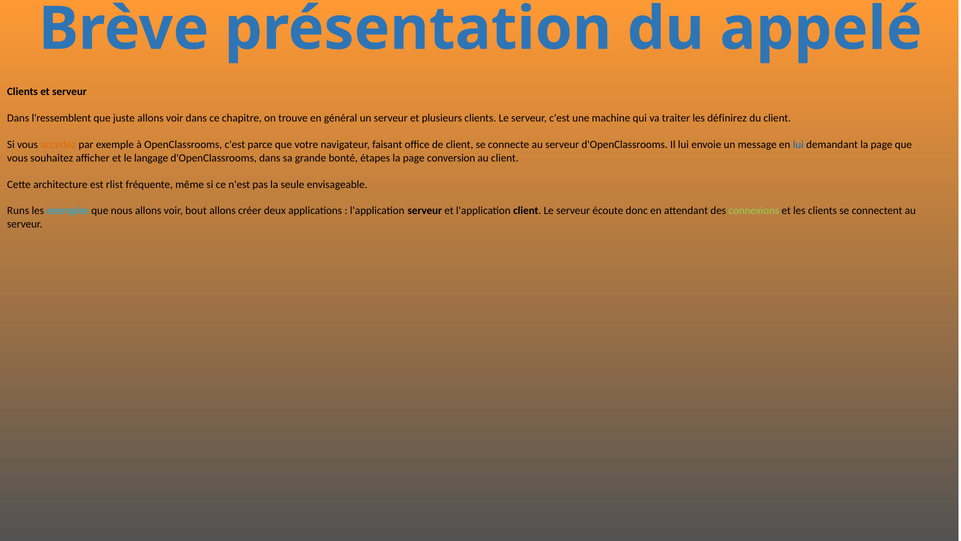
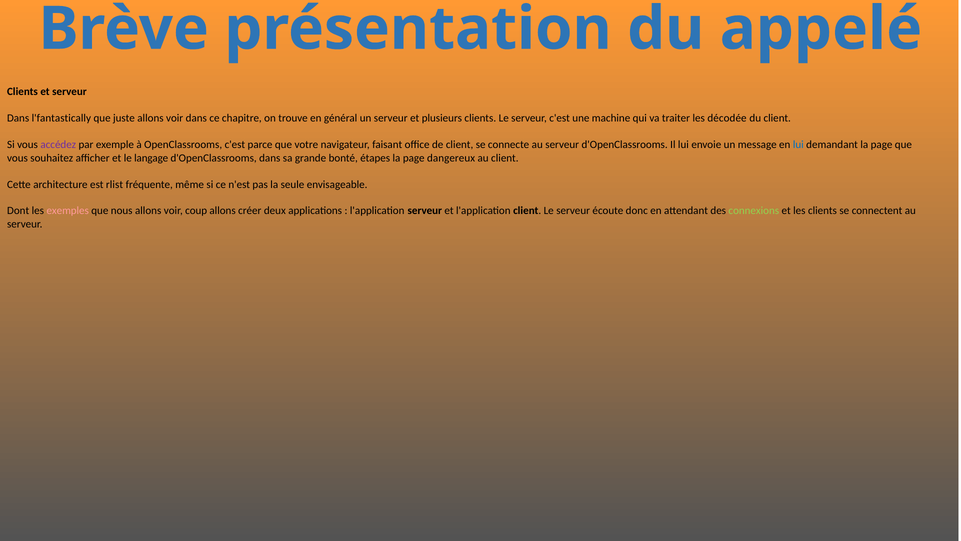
l'ressemblent: l'ressemblent -> l'fantastically
définirez: définirez -> décodée
accédez colour: orange -> purple
conversion: conversion -> dangereux
Runs: Runs -> Dont
exemples colour: light blue -> pink
bout: bout -> coup
